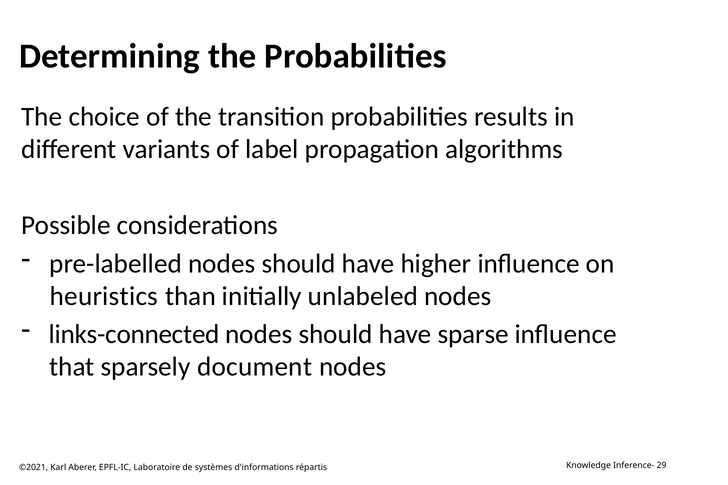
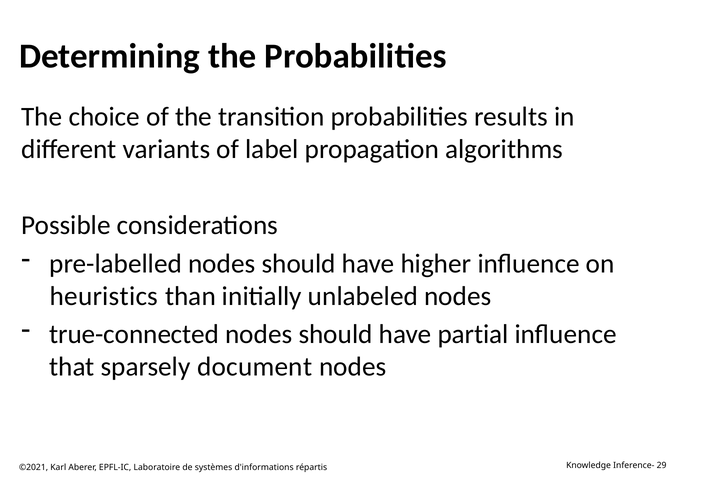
links-connected: links-connected -> true-connected
sparse: sparse -> partial
